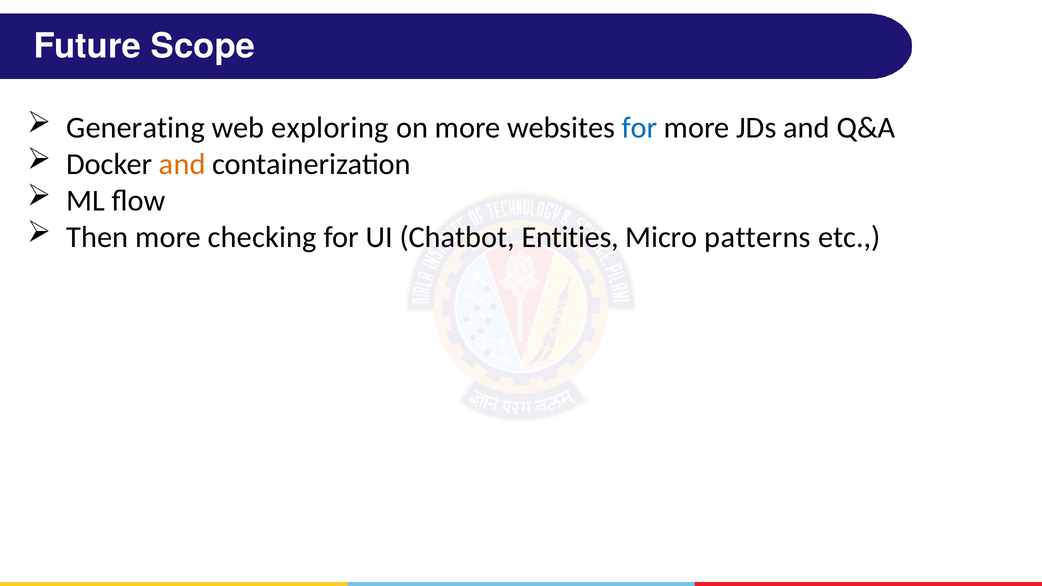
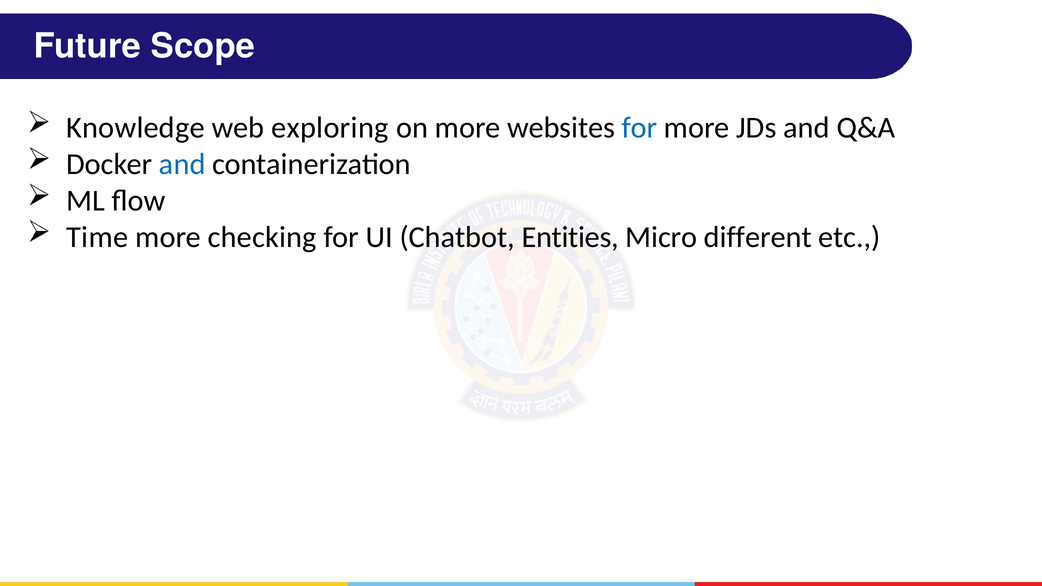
Generating: Generating -> Knowledge
and at (182, 164) colour: orange -> blue
Then: Then -> Time
patterns: patterns -> different
